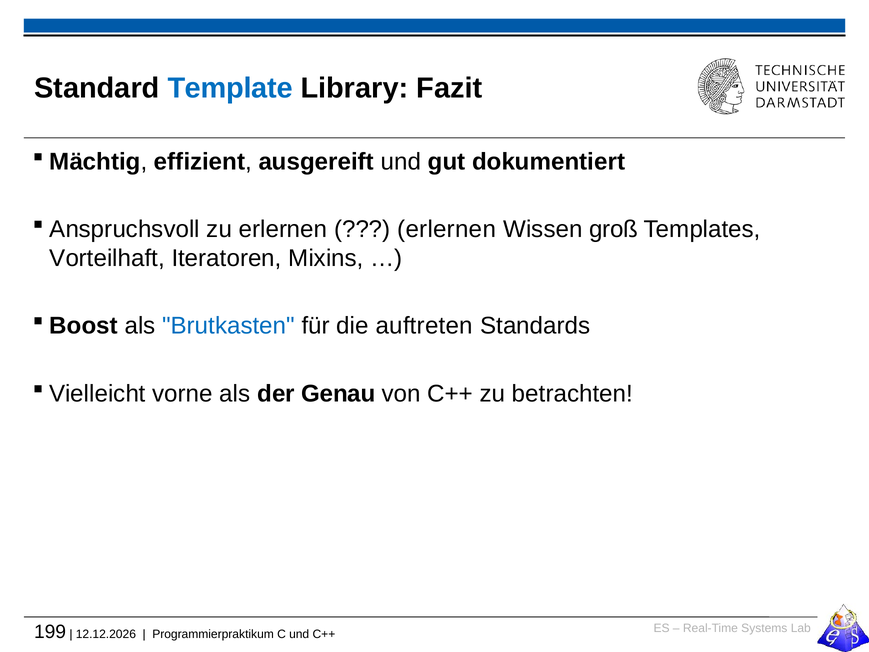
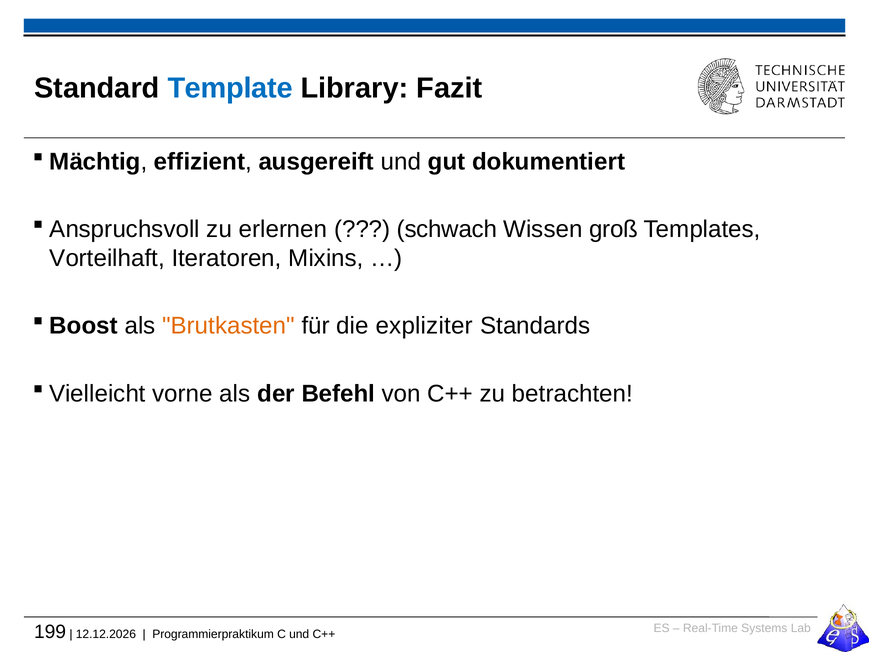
erlernen at (447, 229): erlernen -> schwach
Brutkasten colour: blue -> orange
auftreten: auftreten -> expliziter
Genau: Genau -> Befehl
